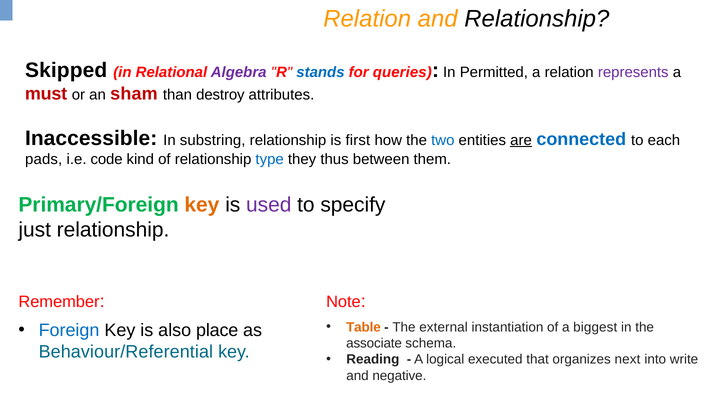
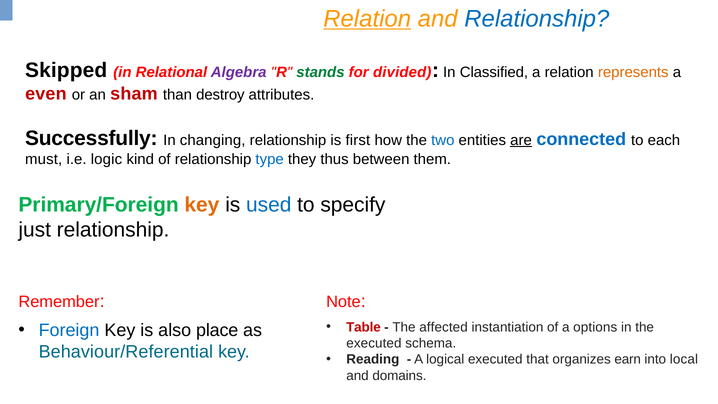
Relation at (367, 19) underline: none -> present
Relationship at (537, 19) colour: black -> blue
stands colour: blue -> green
queries: queries -> divided
Permitted: Permitted -> Classified
represents colour: purple -> orange
must: must -> even
Inaccessible: Inaccessible -> Successfully
substring: substring -> changing
pads: pads -> must
code: code -> logic
used colour: purple -> blue
Table colour: orange -> red
external: external -> affected
biggest: biggest -> options
associate at (374, 343): associate -> executed
next: next -> earn
write: write -> local
negative: negative -> domains
